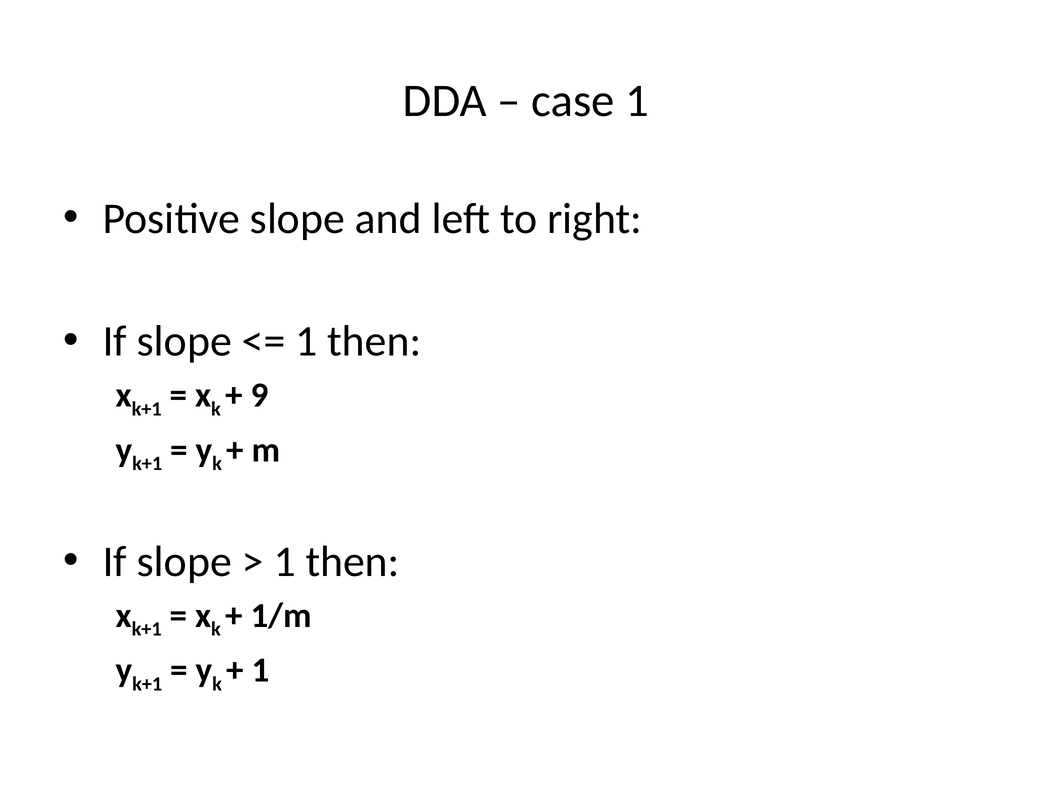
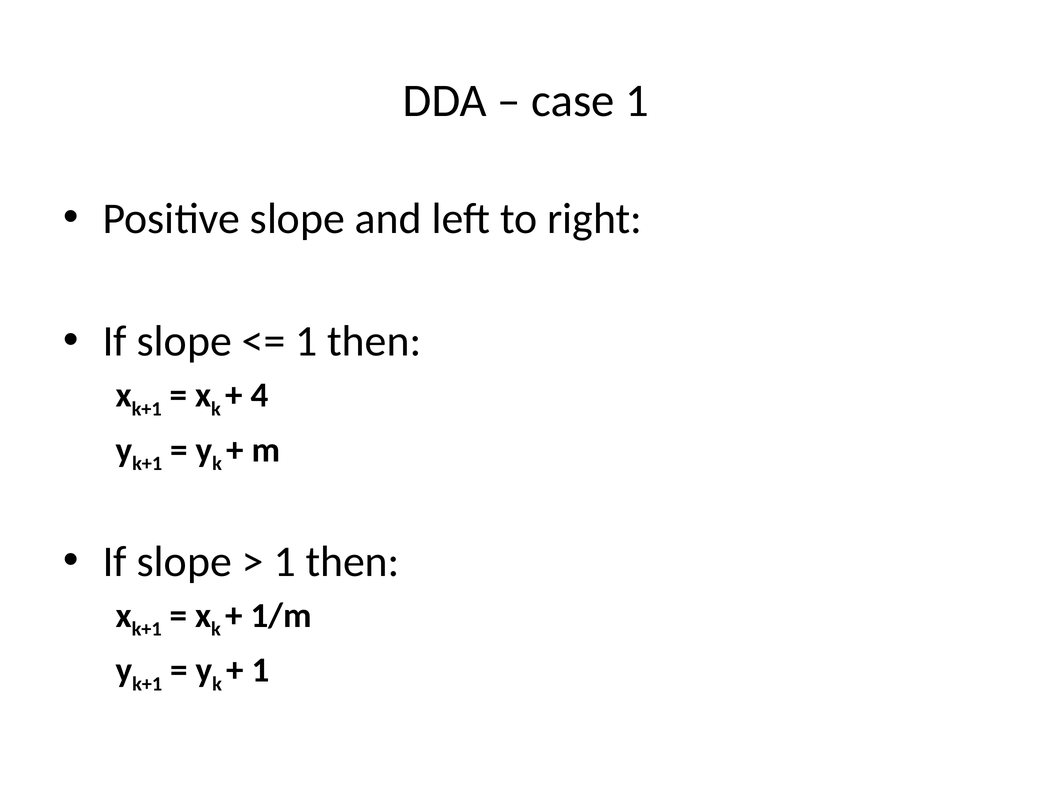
9: 9 -> 4
